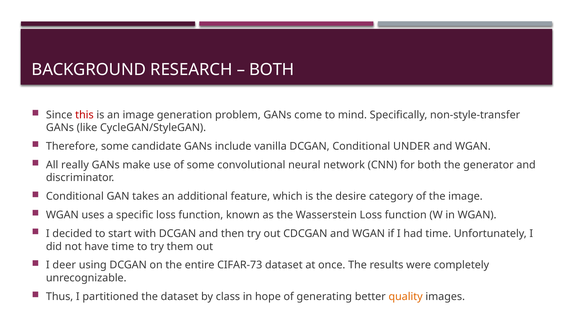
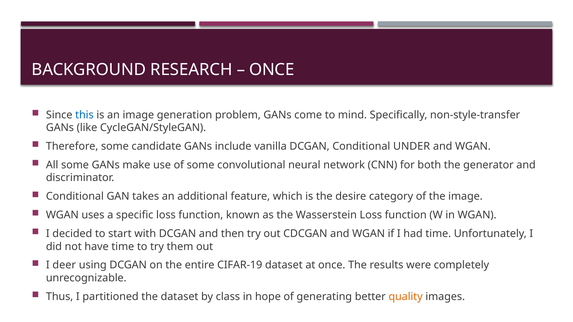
BOTH at (272, 70): BOTH -> ONCE
this colour: red -> blue
All really: really -> some
CIFAR-73: CIFAR-73 -> CIFAR-19
